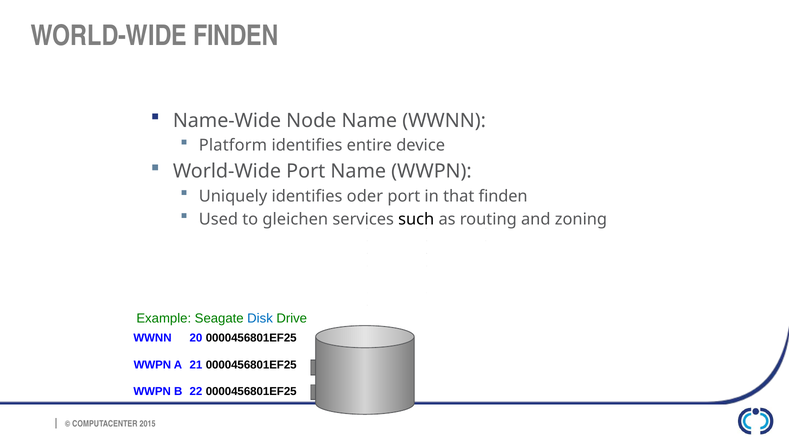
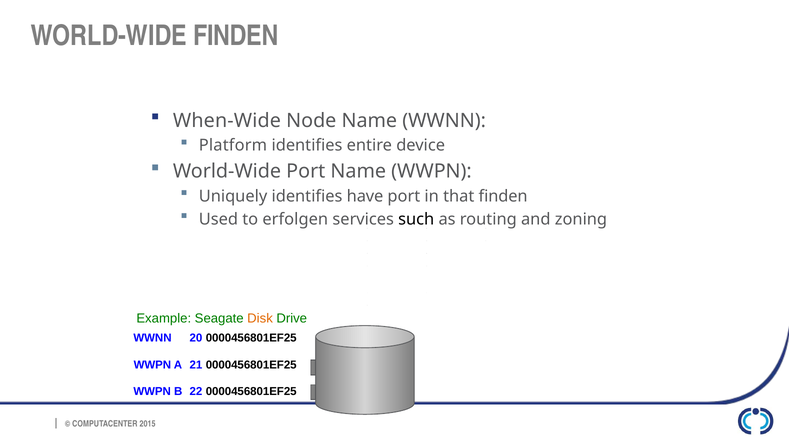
Name-Wide: Name-Wide -> When-Wide
oder: oder -> have
gleichen: gleichen -> erfolgen
Disk colour: blue -> orange
